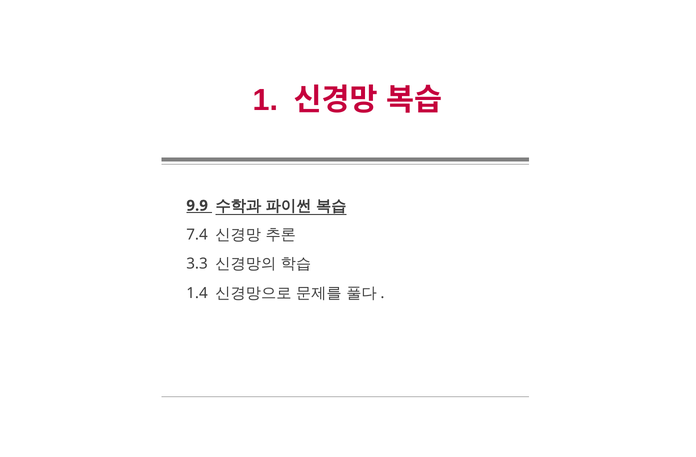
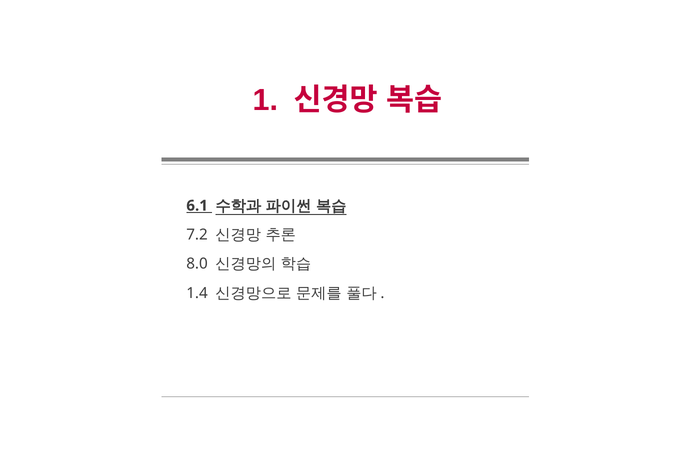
9.9: 9.9 -> 6.1
7.4: 7.4 -> 7.2
3.3: 3.3 -> 8.0
